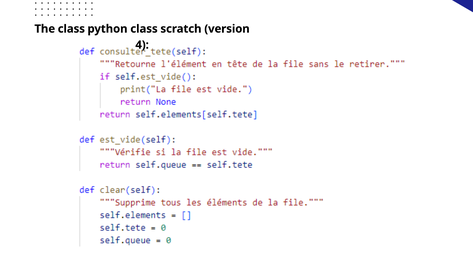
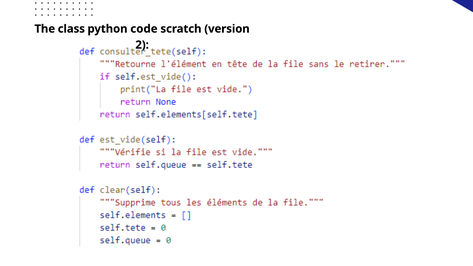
python class: class -> code
4: 4 -> 2
